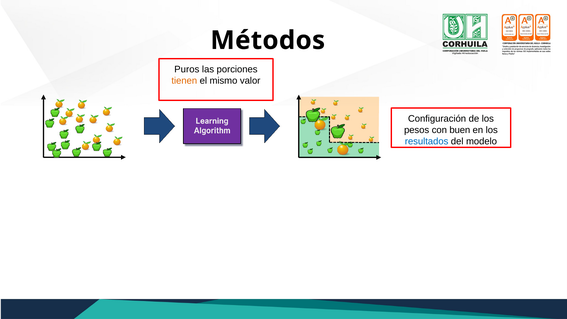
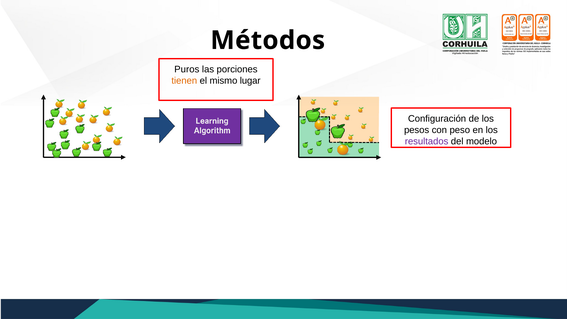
valor: valor -> lugar
buen: buen -> peso
resultados colour: blue -> purple
